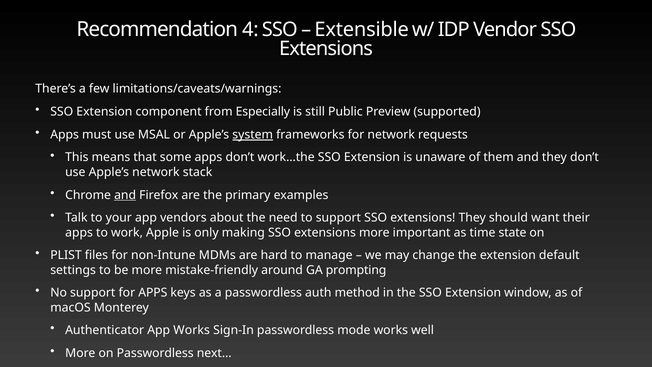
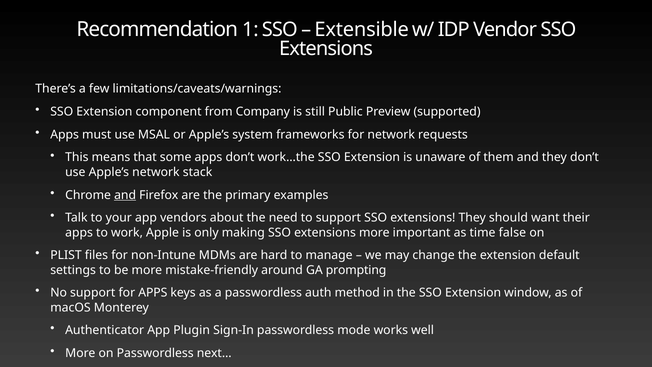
4: 4 -> 1
Especially: Especially -> Company
system underline: present -> none
state: state -> false
App Works: Works -> Plugin
